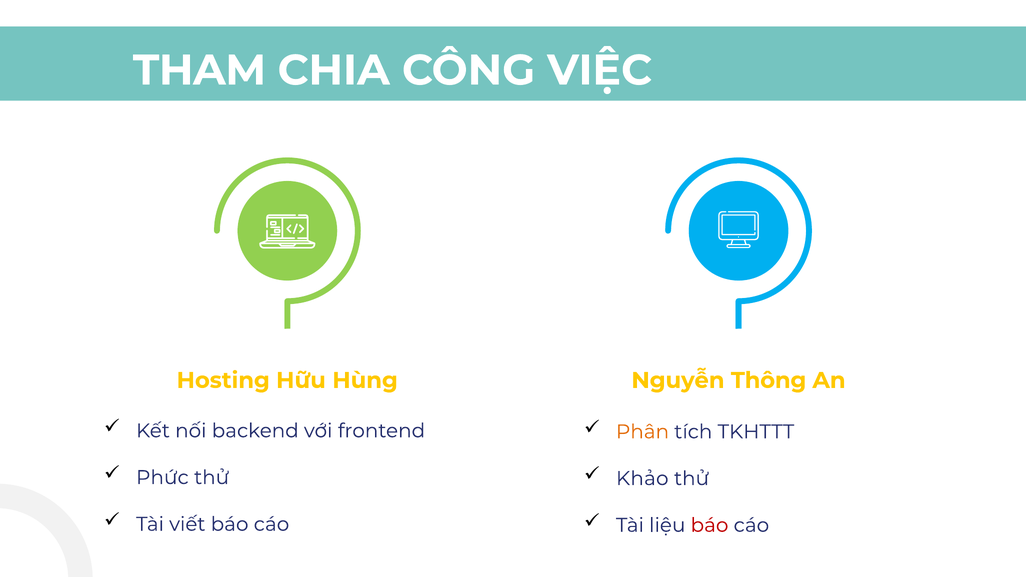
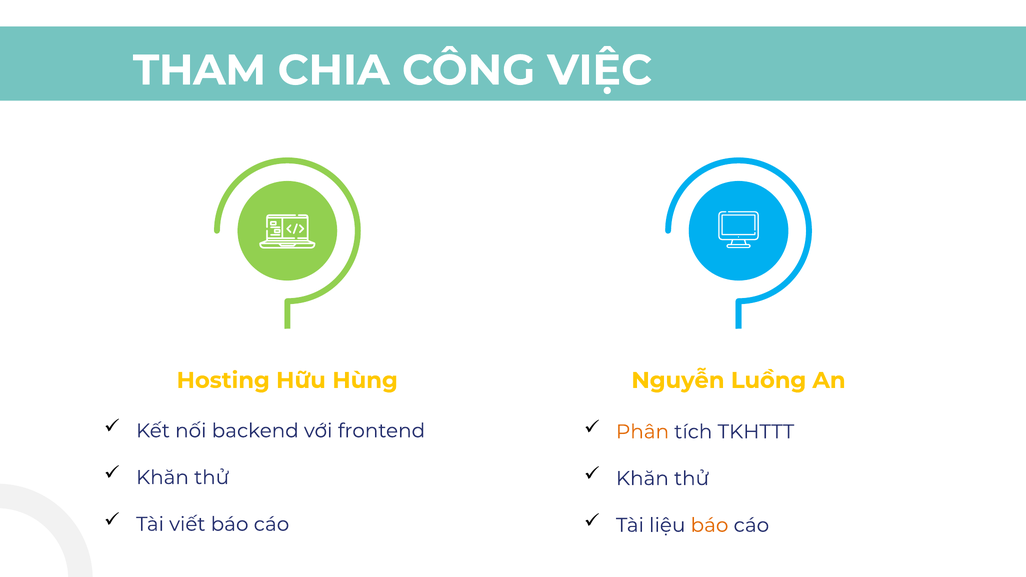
Thông: Thông -> Luồng
Phức at (162, 478): Phức -> Khăn
Khảo at (642, 479): Khảo -> Khăn
báo at (709, 525) colour: red -> orange
